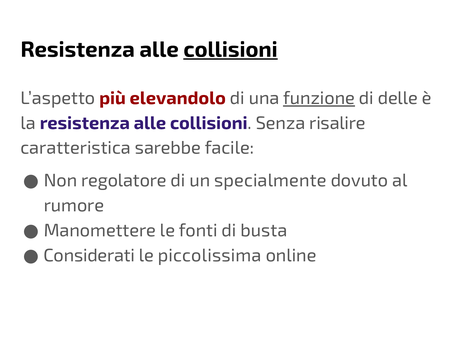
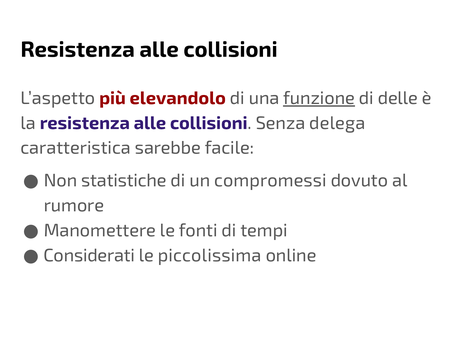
collisioni at (231, 50) underline: present -> none
risalire: risalire -> delega
regolatore: regolatore -> statistiche
specialmente: specialmente -> compromessi
busta: busta -> tempi
